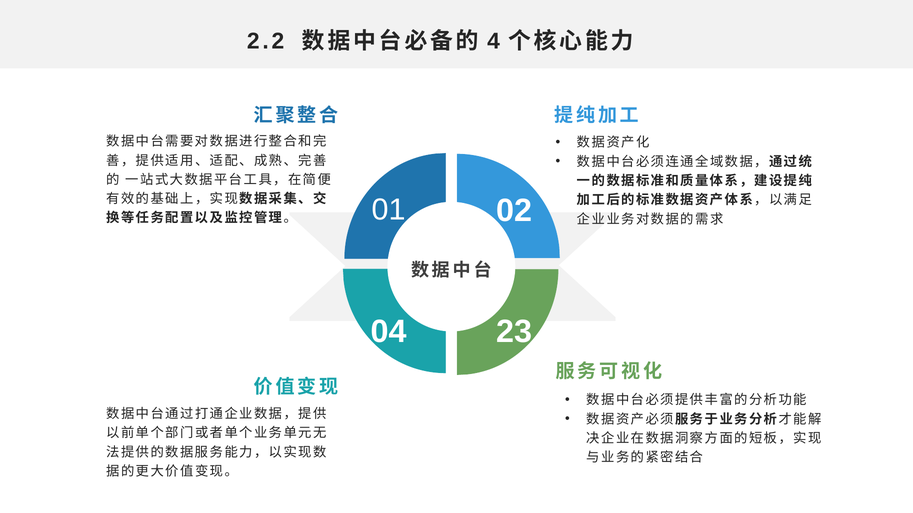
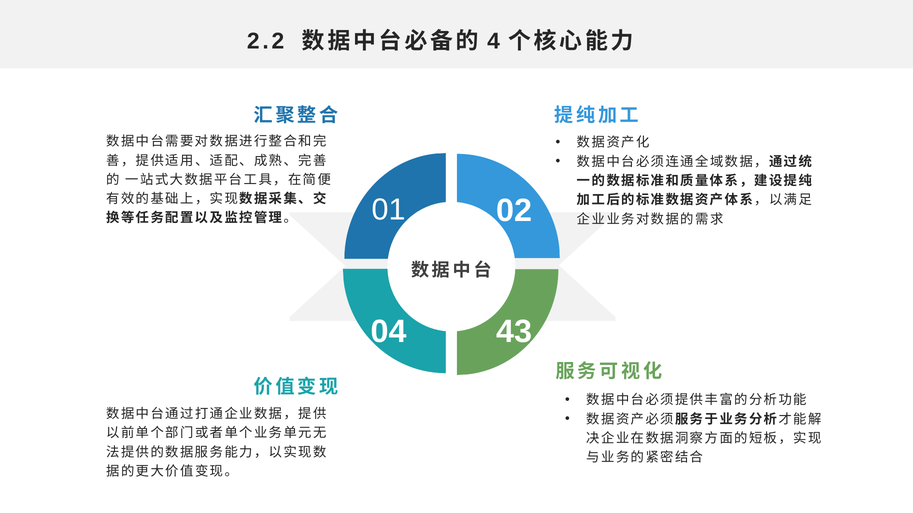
23: 23 -> 43
